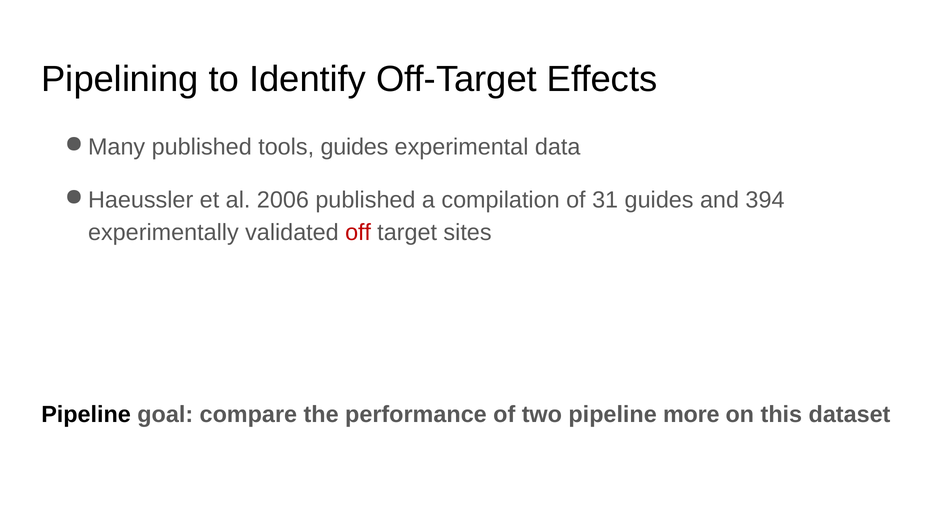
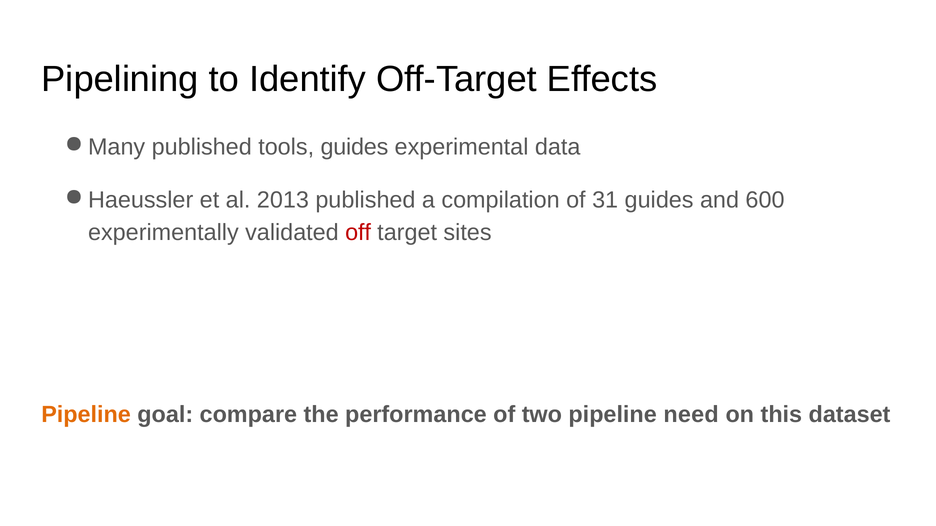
2006: 2006 -> 2013
394: 394 -> 600
Pipeline at (86, 415) colour: black -> orange
more: more -> need
